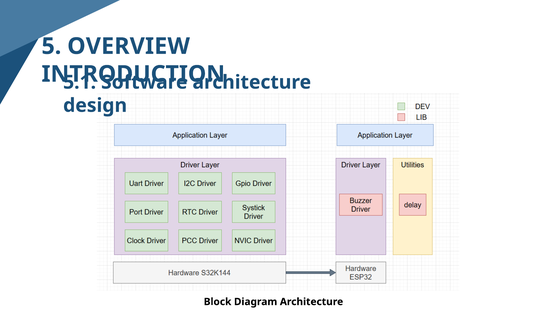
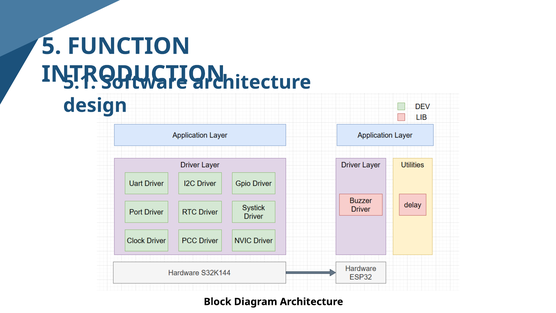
OVERVIEW: OVERVIEW -> FUNCTION
